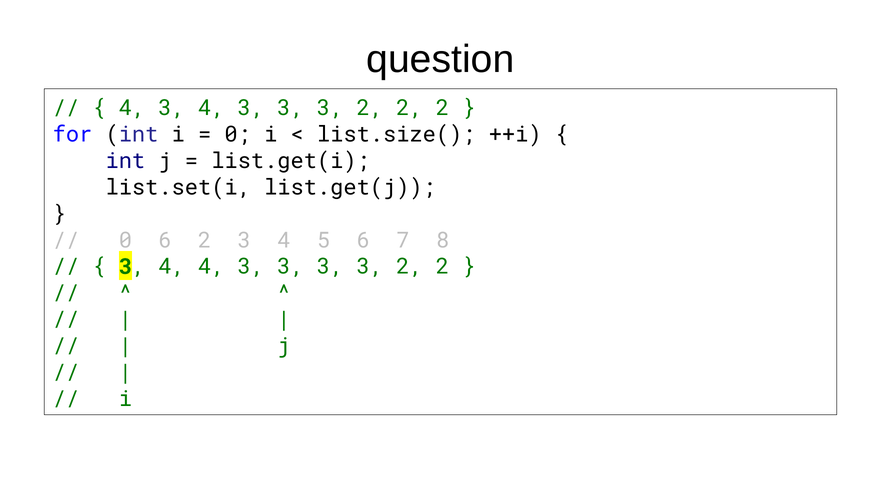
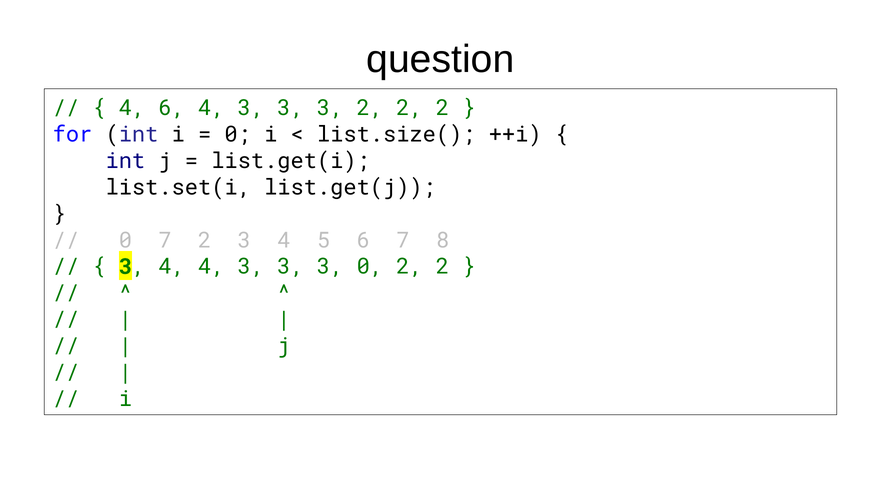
3 at (172, 108): 3 -> 6
6 at (165, 240): 6 -> 7
3 3 3 3: 3 -> 0
